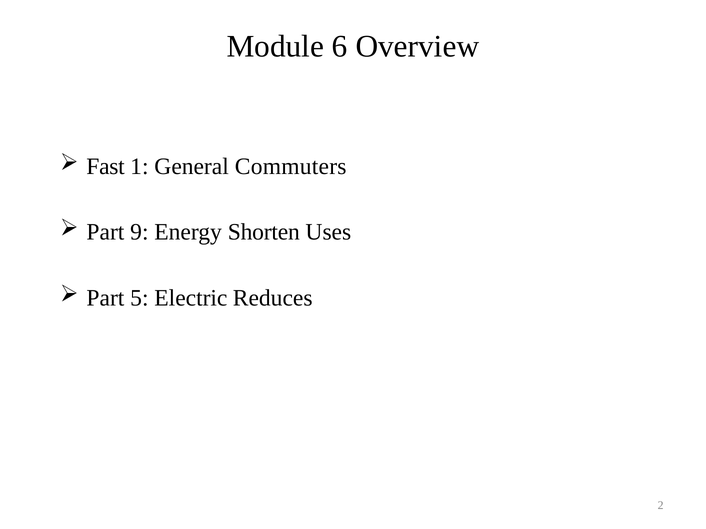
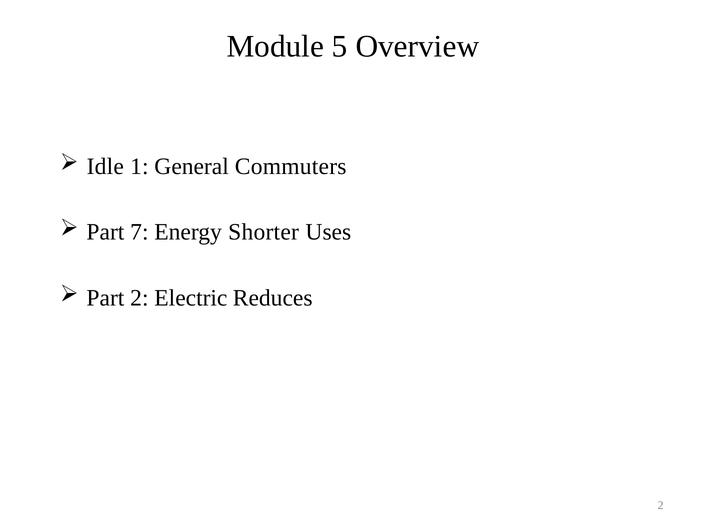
6: 6 -> 5
Fast: Fast -> Idle
9: 9 -> 7
Shorten: Shorten -> Shorter
Part 5: 5 -> 2
